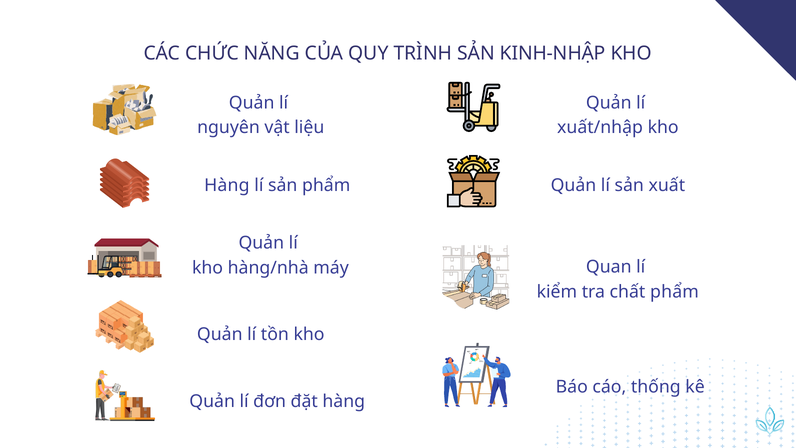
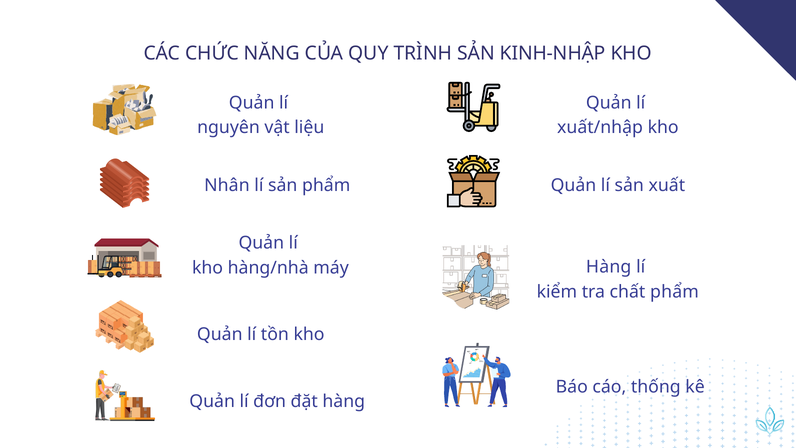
Hàng at (227, 185): Hàng -> Nhân
Quan at (609, 267): Quan -> Hàng
